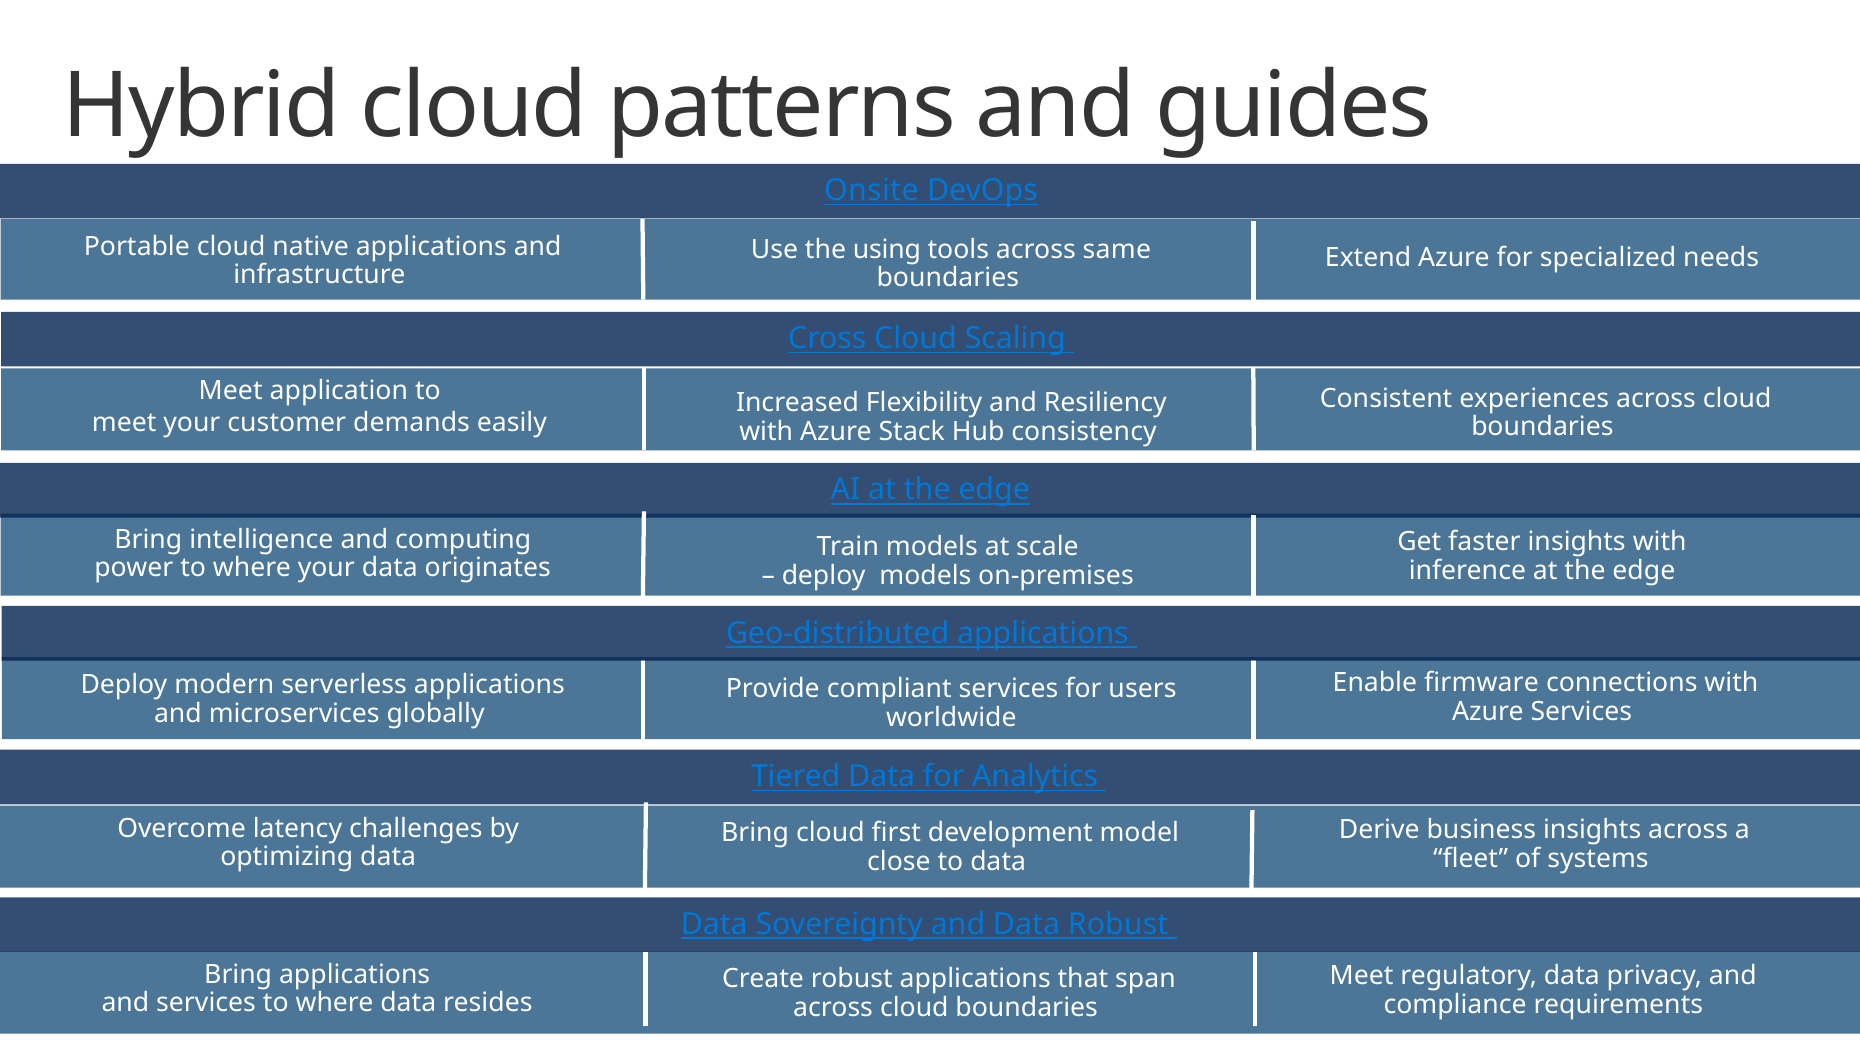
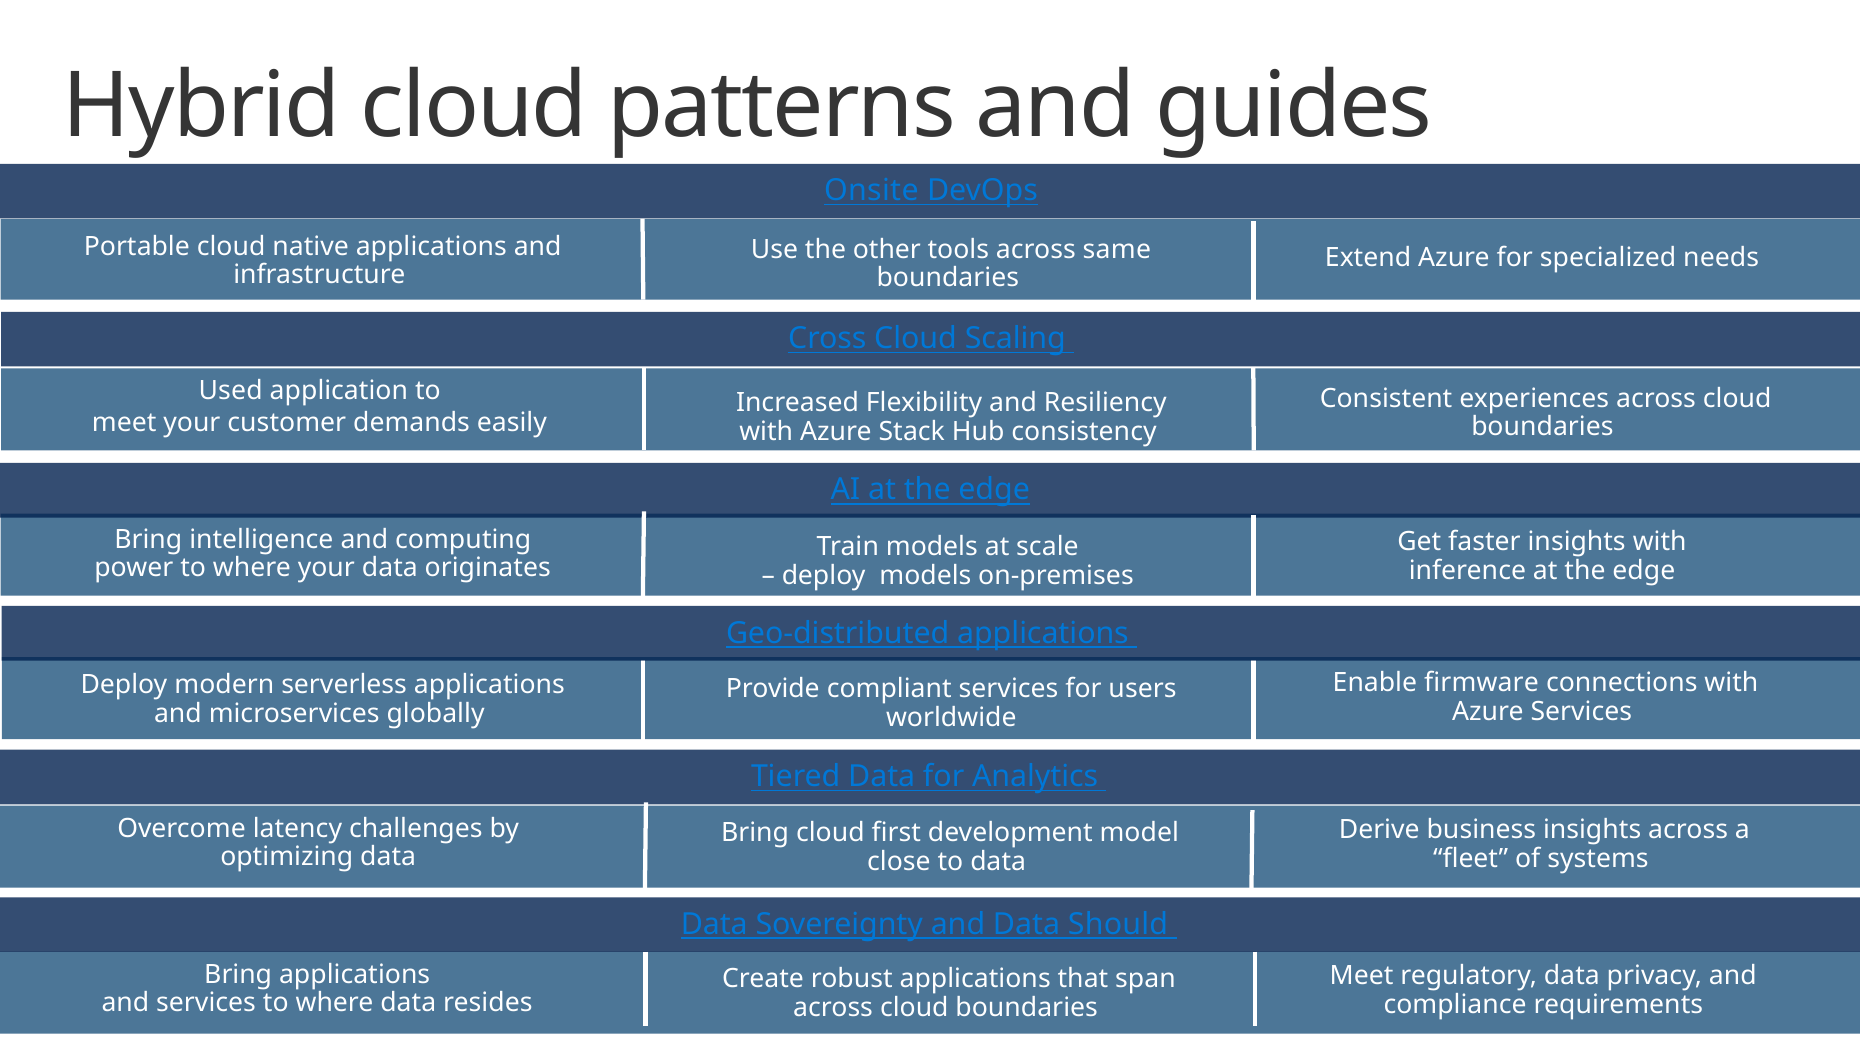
using: using -> other
Meet at (231, 391): Meet -> Used
Data Robust: Robust -> Should
